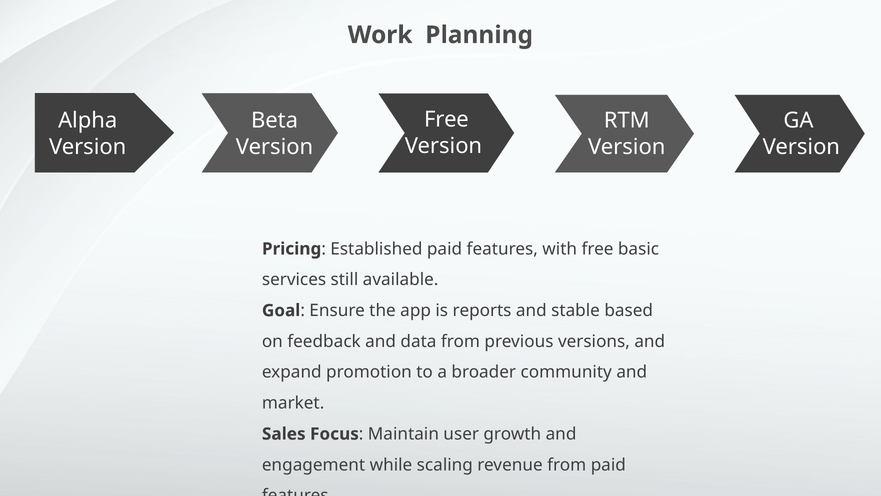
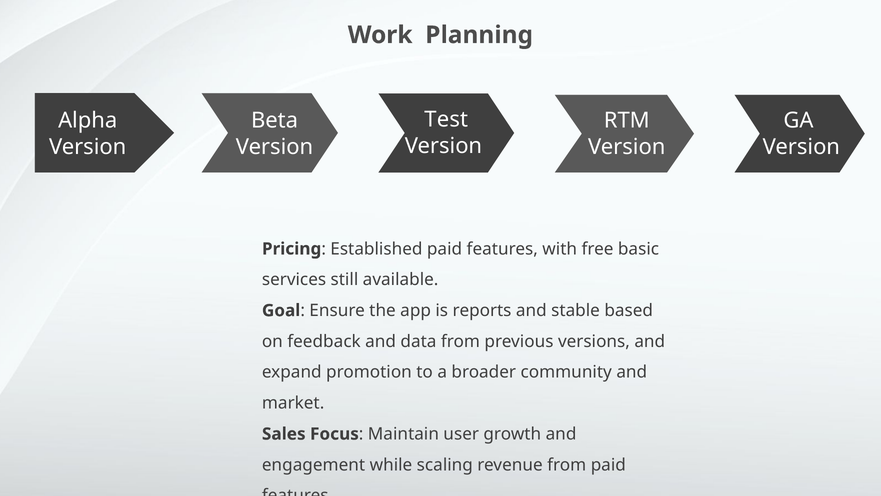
Free at (446, 119): Free -> Test
